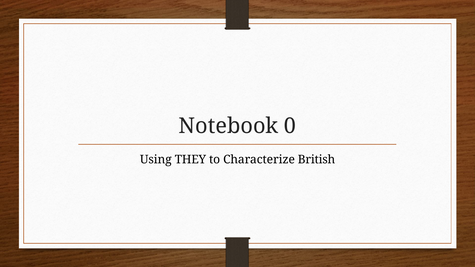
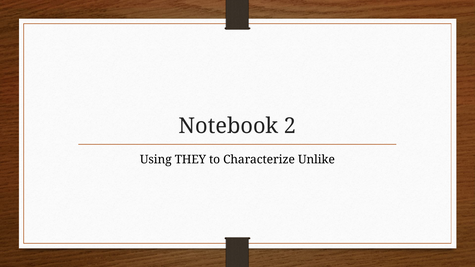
0: 0 -> 2
British: British -> Unlike
